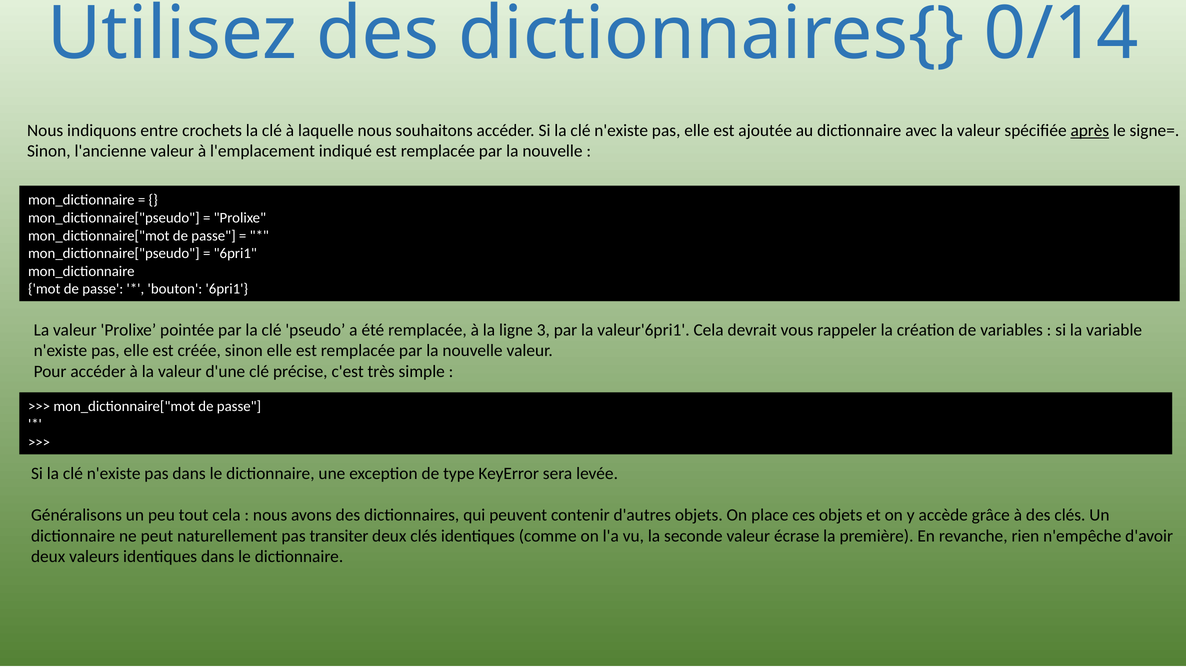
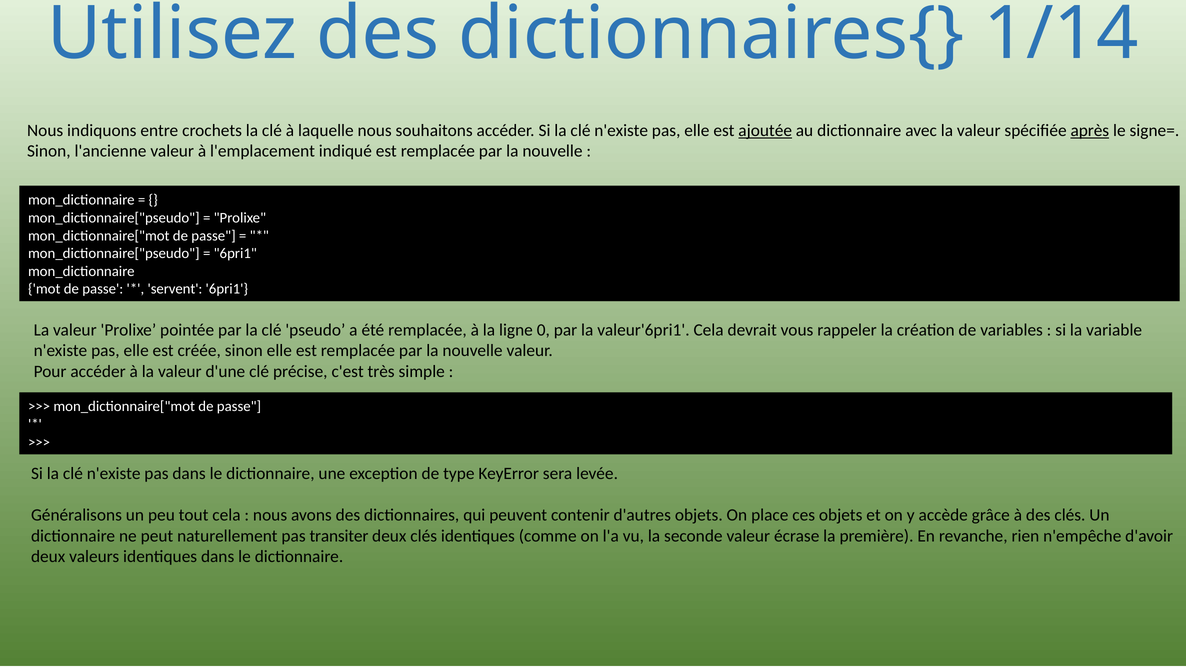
0/14: 0/14 -> 1/14
ajoutée underline: none -> present
bouton: bouton -> servent
3: 3 -> 0
